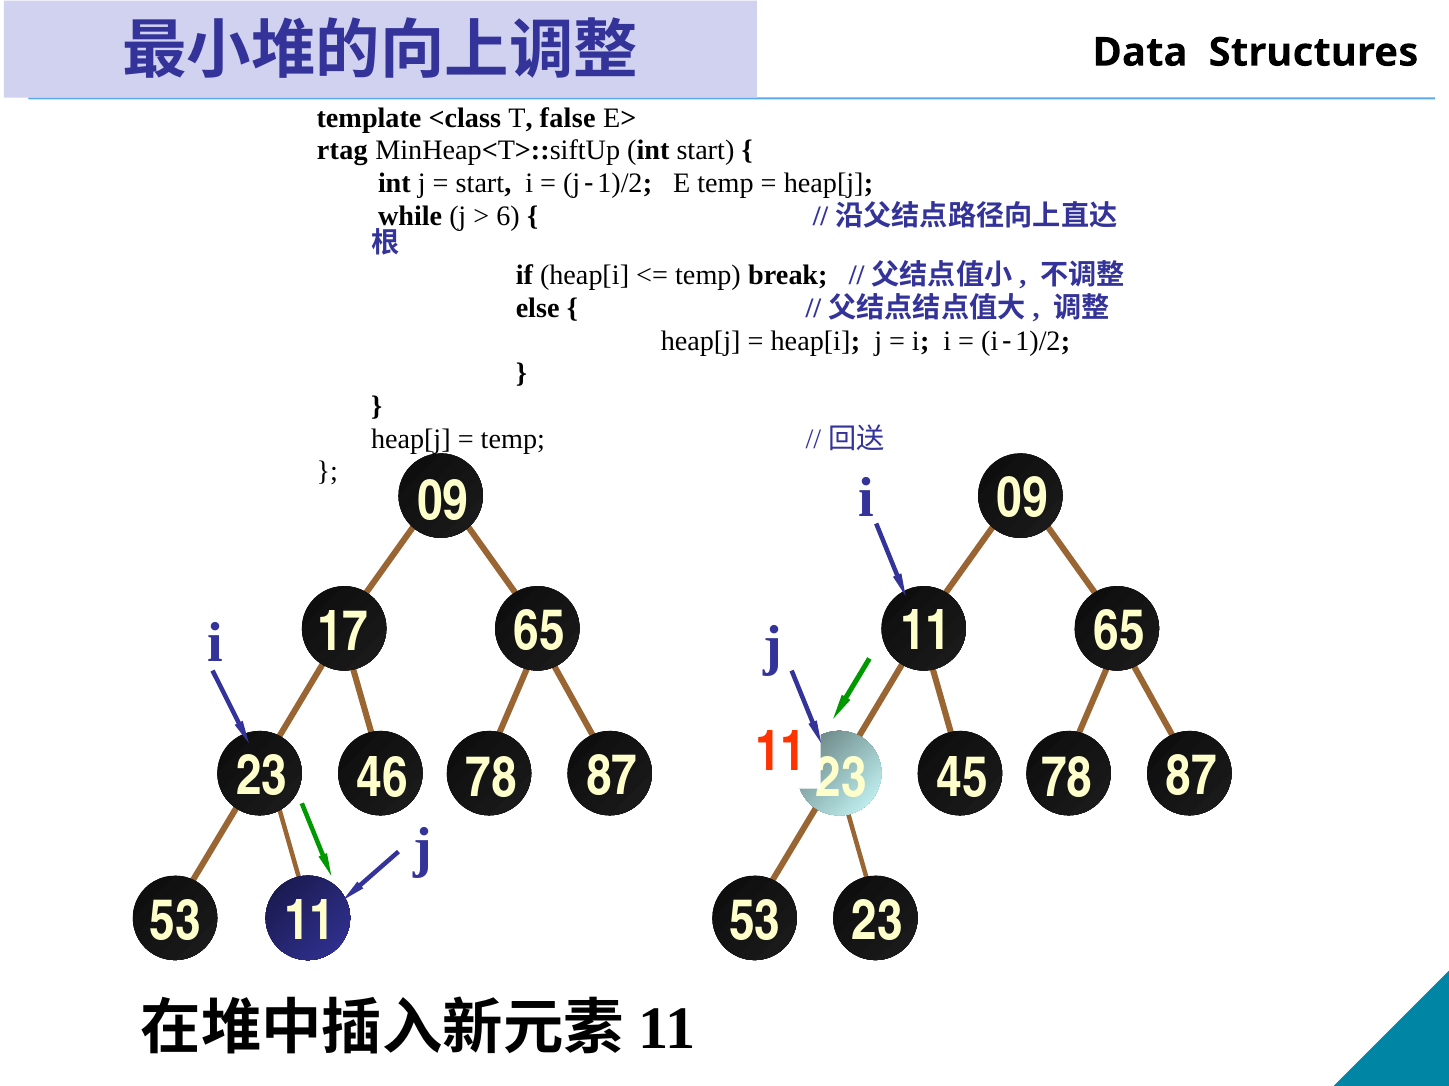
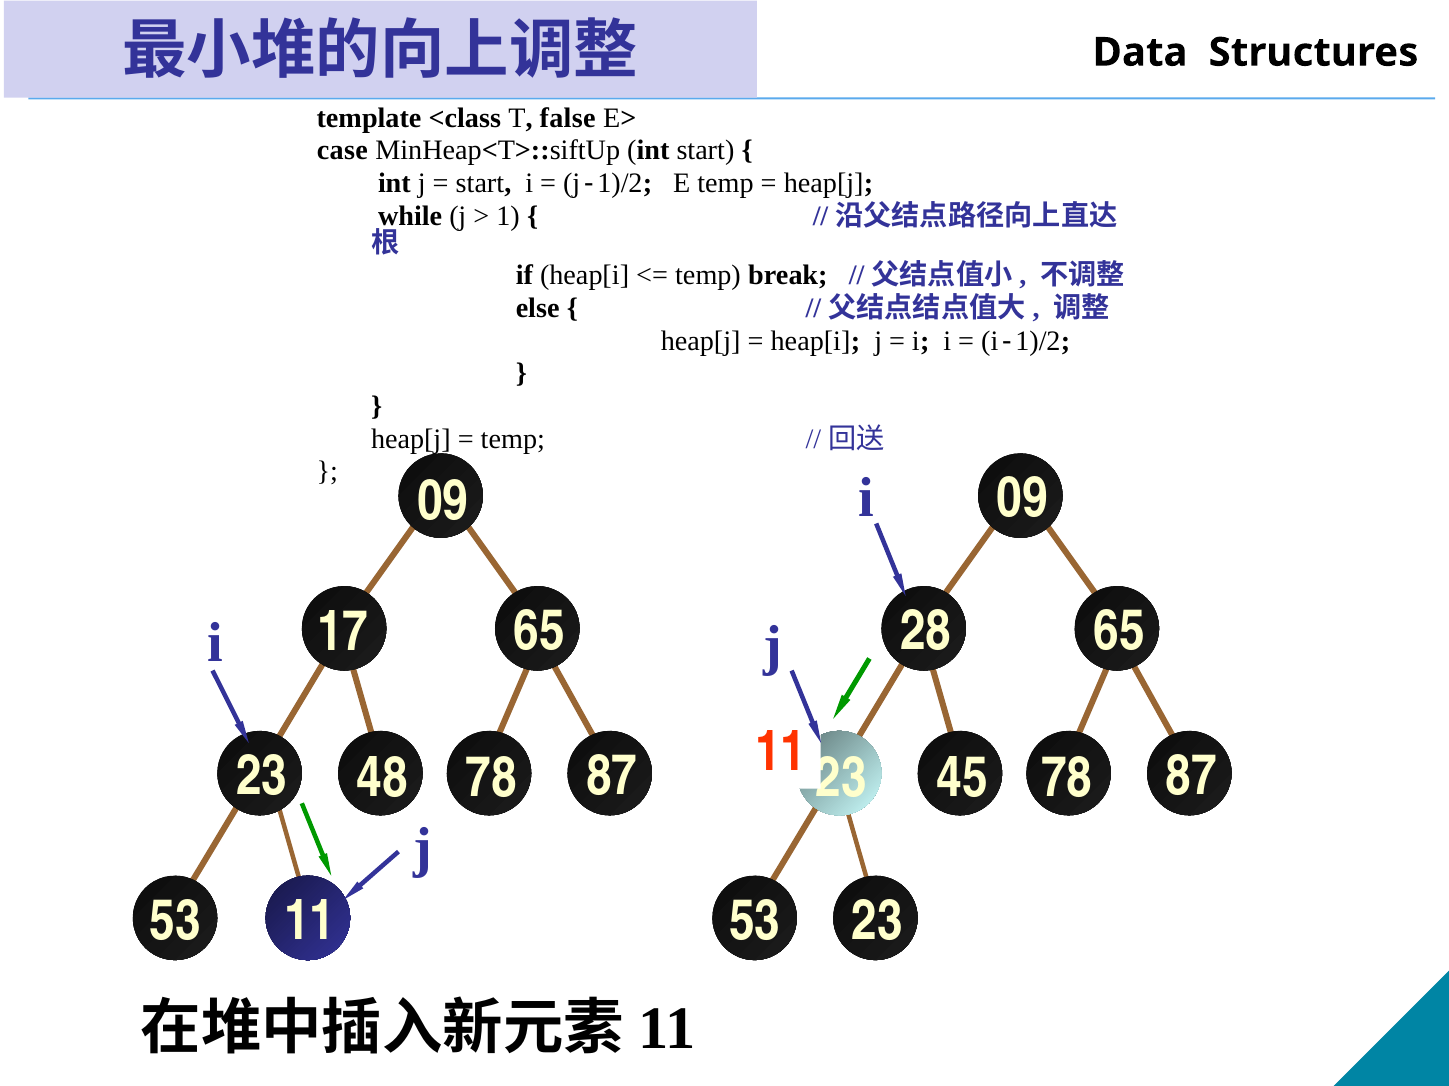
rtag: rtag -> case
6: 6 -> 1
17 11: 11 -> 28
46: 46 -> 48
